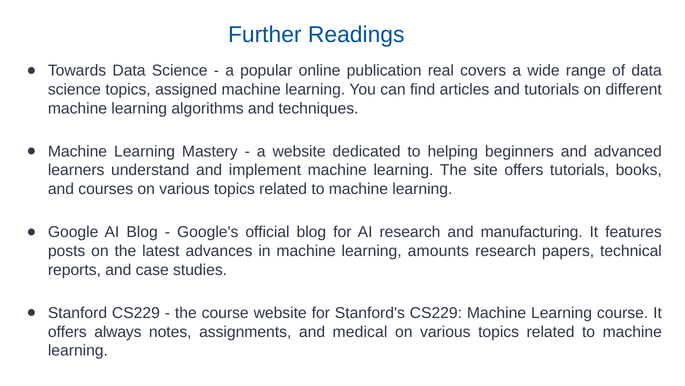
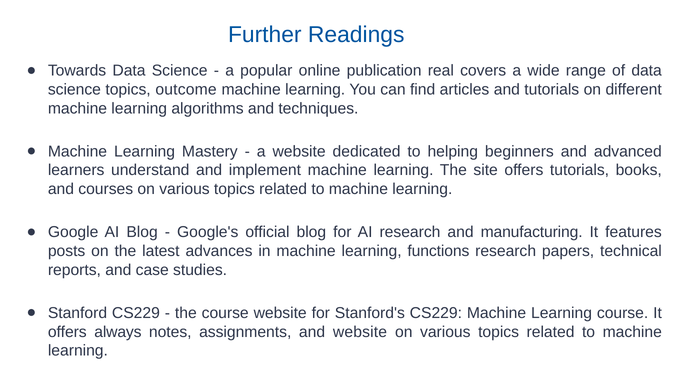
assigned: assigned -> outcome
amounts: amounts -> functions
and medical: medical -> website
